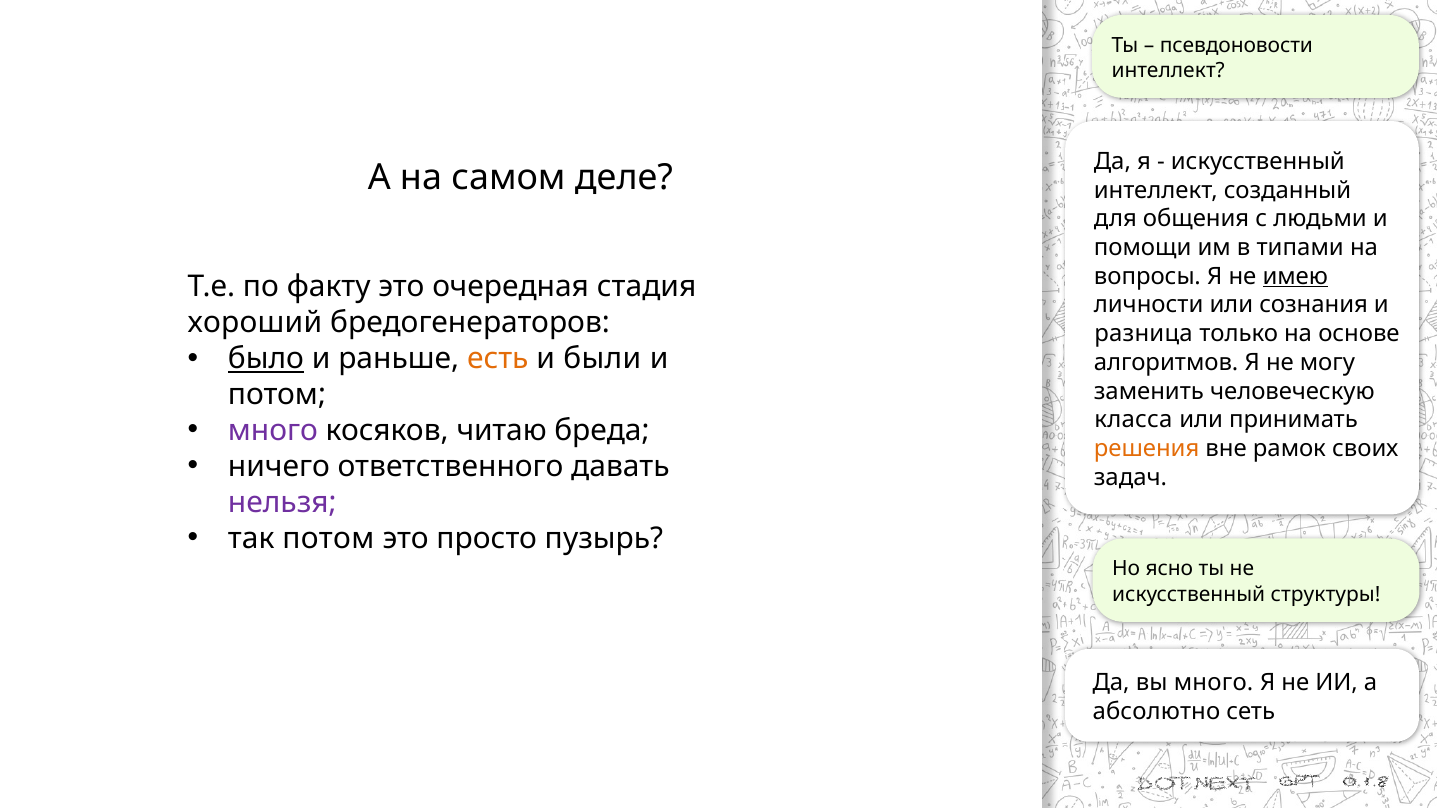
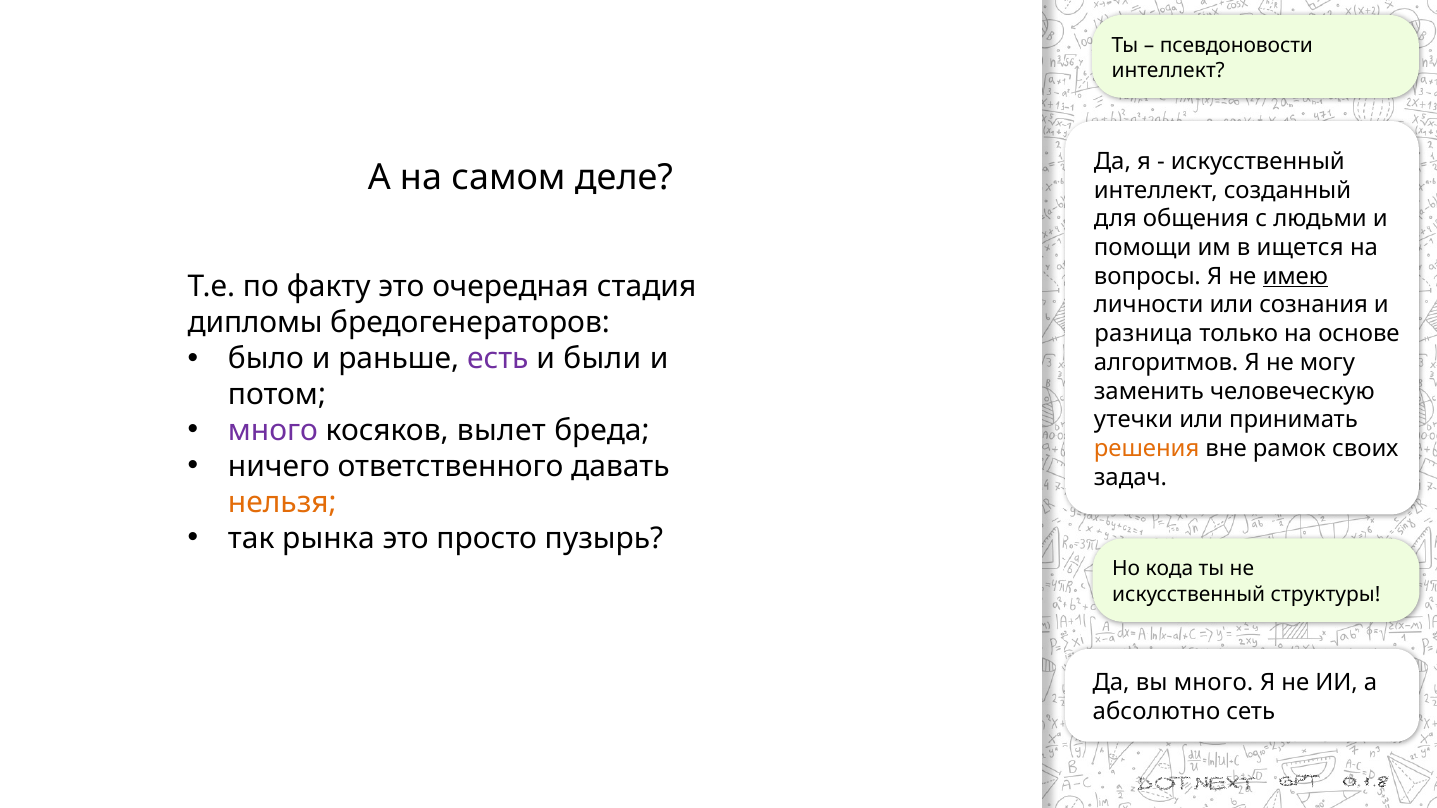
типами: типами -> ищется
хороший: хороший -> дипломы
было underline: present -> none
есть colour: orange -> purple
класса: класса -> утечки
читаю: читаю -> вылет
нельзя colour: purple -> orange
так потом: потом -> рынка
ясно: ясно -> кода
